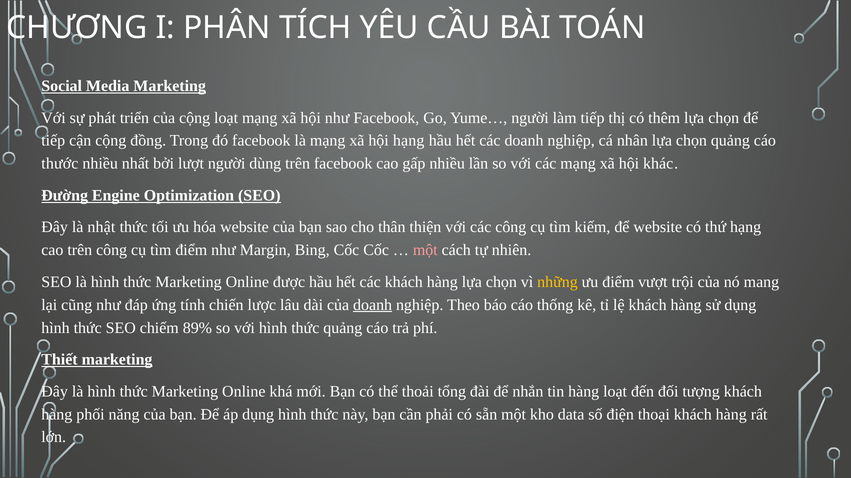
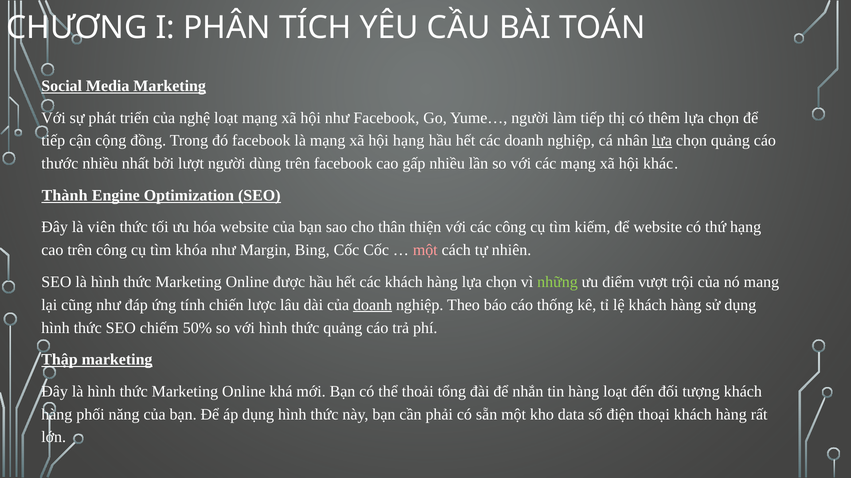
của cộng: cộng -> nghệ
lựa at (662, 141) underline: none -> present
Đường: Đường -> Thành
nhật: nhật -> viên
tìm điểm: điểm -> khóa
những colour: yellow -> light green
89%: 89% -> 50%
Thiết: Thiết -> Thập
